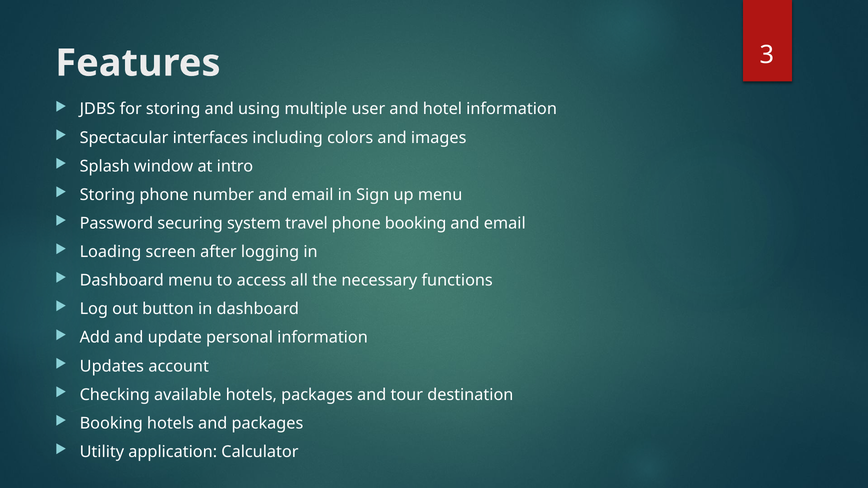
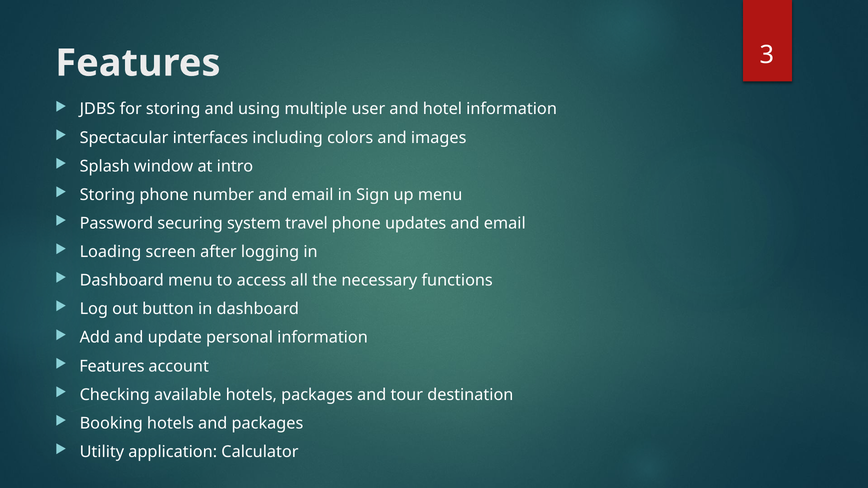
phone booking: booking -> updates
Updates at (112, 366): Updates -> Features
